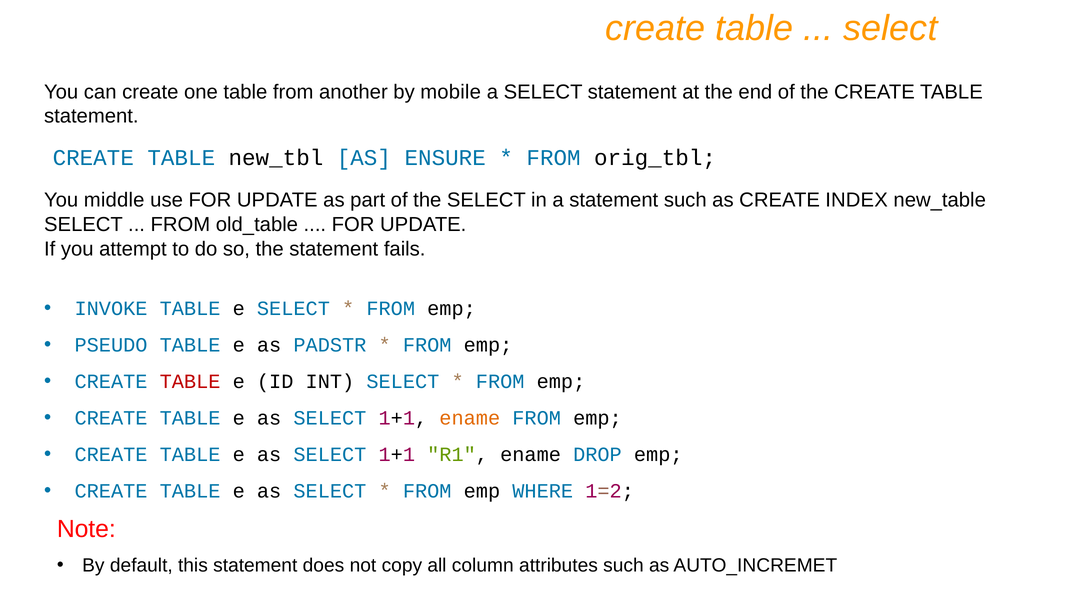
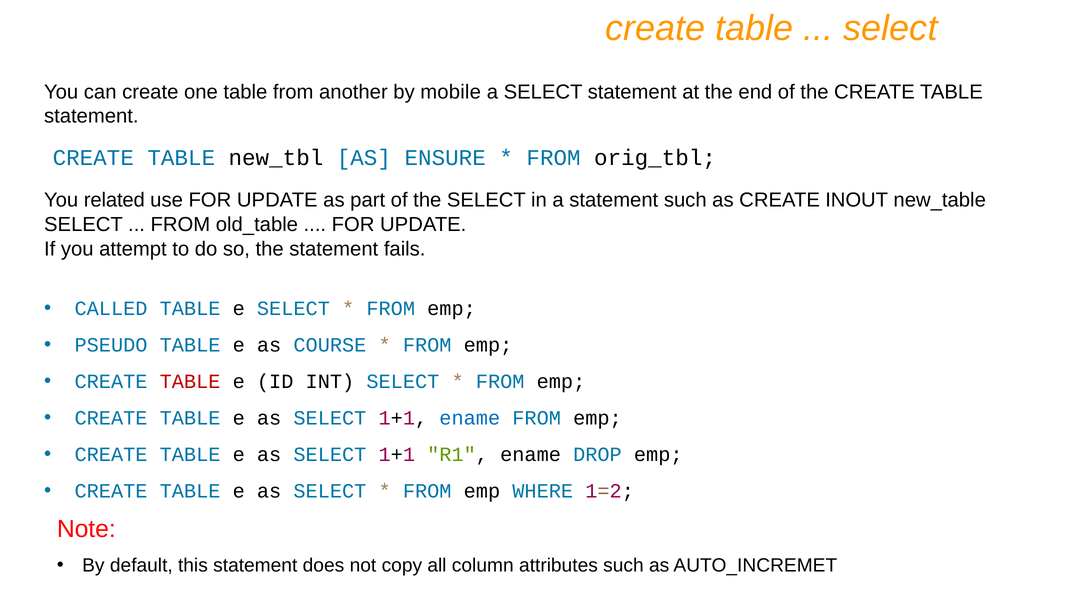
middle: middle -> related
INDEX: INDEX -> INOUT
INVOKE: INVOKE -> CALLED
PADSTR: PADSTR -> COURSE
ename at (470, 418) colour: orange -> blue
